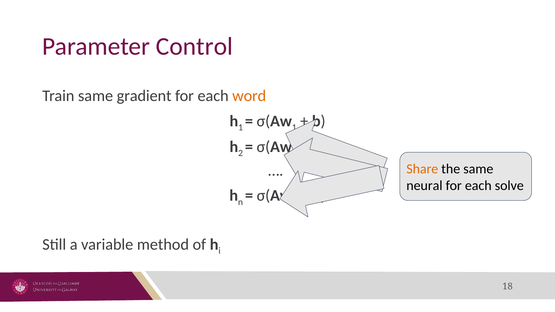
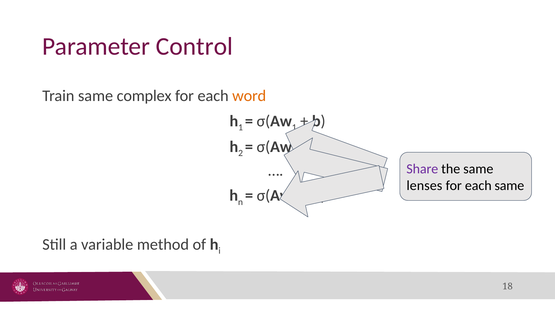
gradient: gradient -> complex
Share colour: orange -> purple
neural: neural -> lenses
each solve: solve -> same
